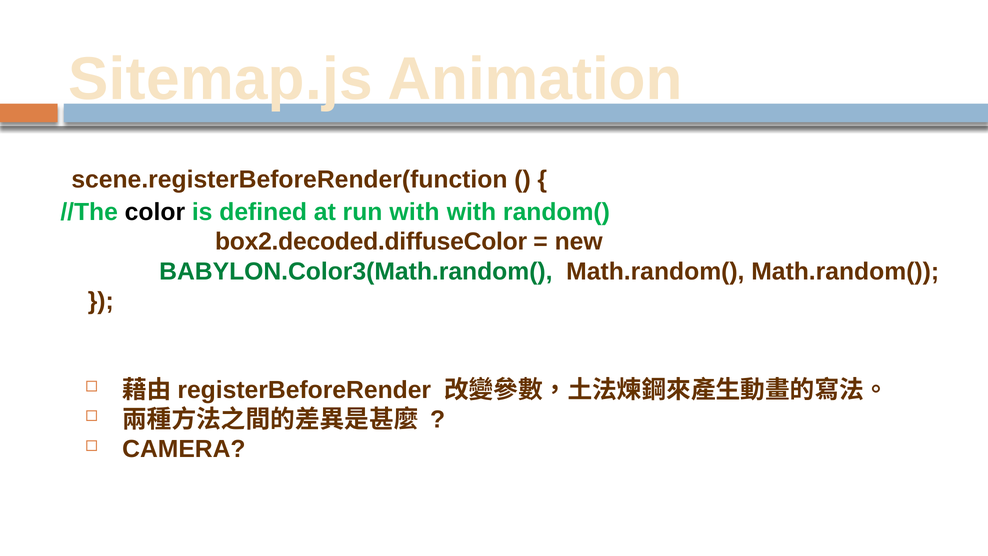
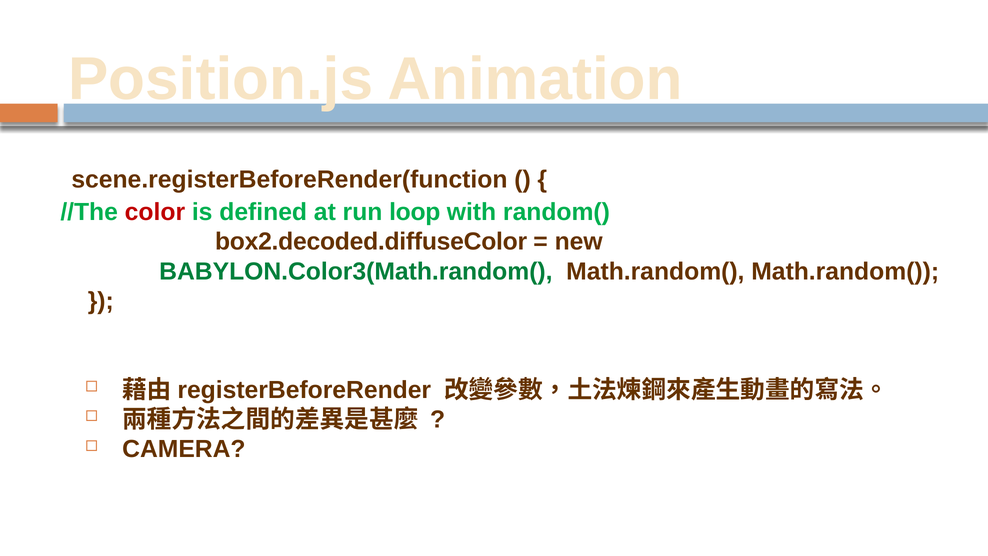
Sitemap.js: Sitemap.js -> Position.js
color colour: black -> red
run with: with -> loop
